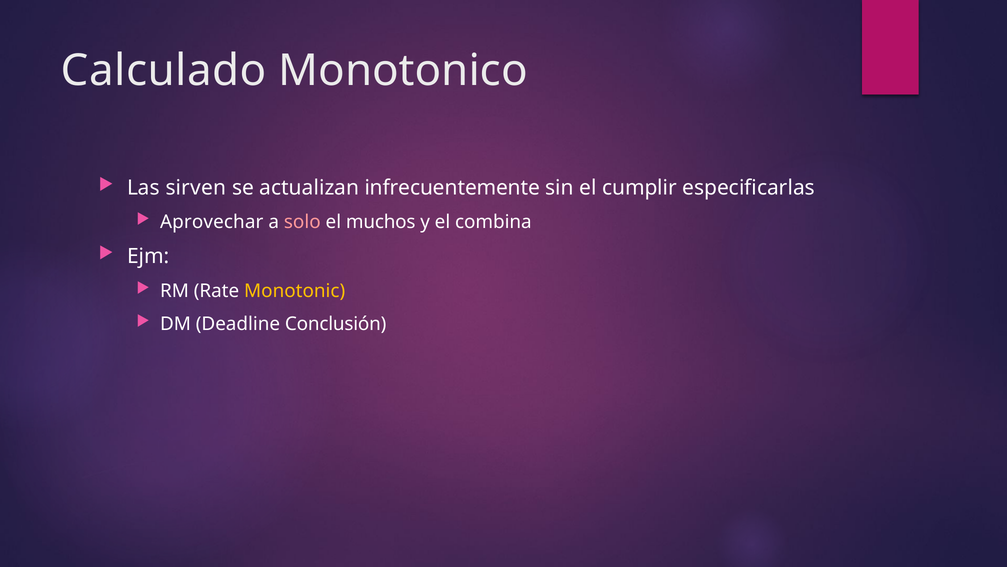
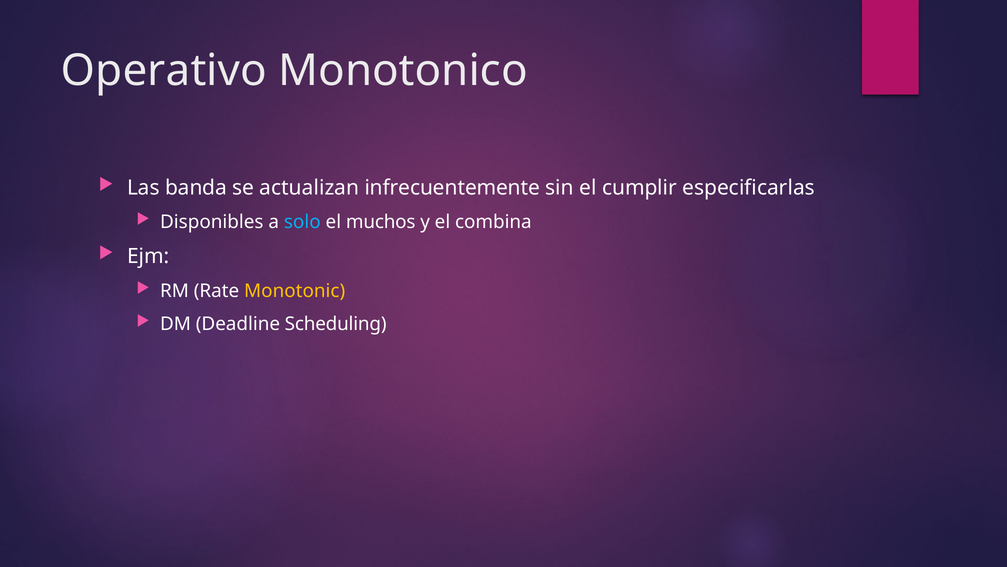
Calculado: Calculado -> Operativo
sirven: sirven -> banda
Aprovechar: Aprovechar -> Disponibles
solo colour: pink -> light blue
Conclusión: Conclusión -> Scheduling
